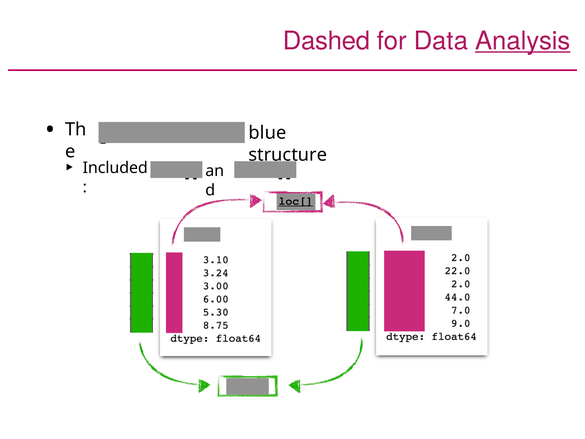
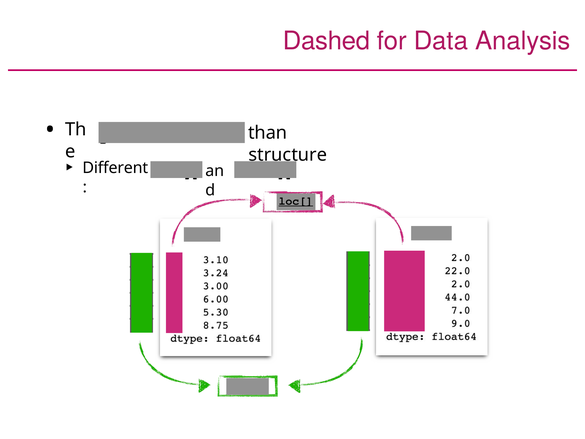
Analysis underline: present -> none
blue: blue -> than
Included: Included -> Different
